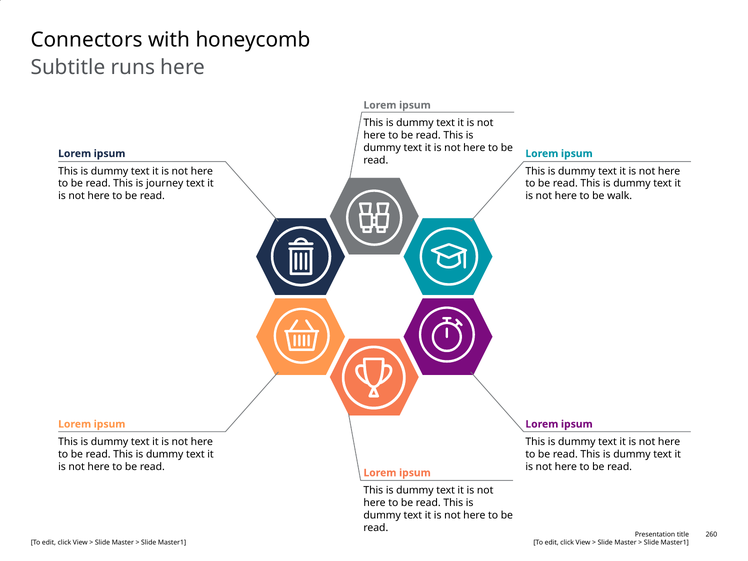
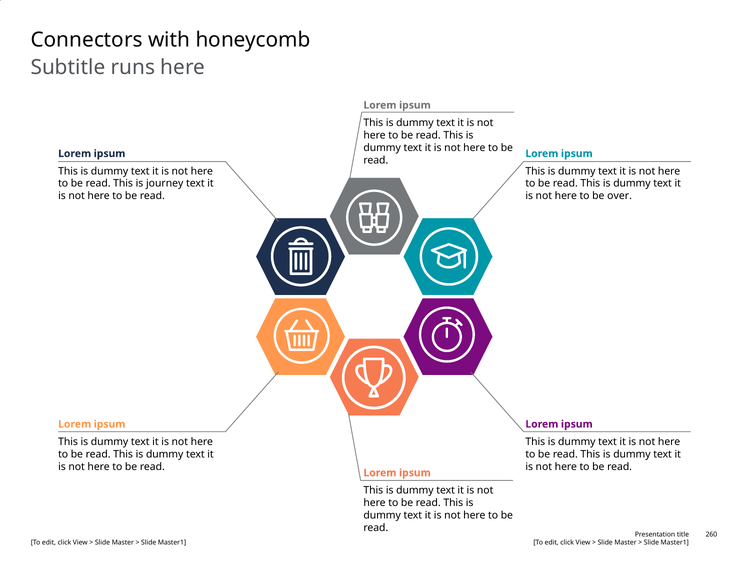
walk: walk -> over
